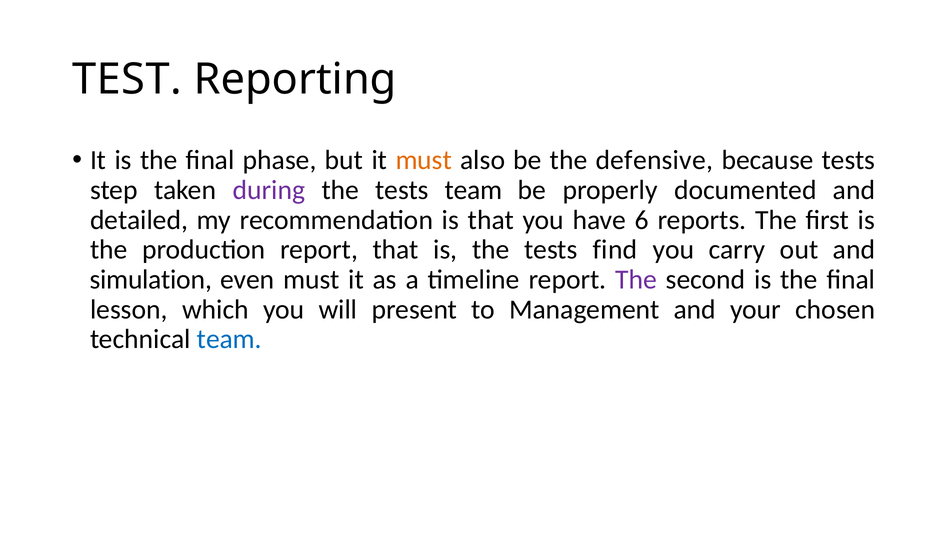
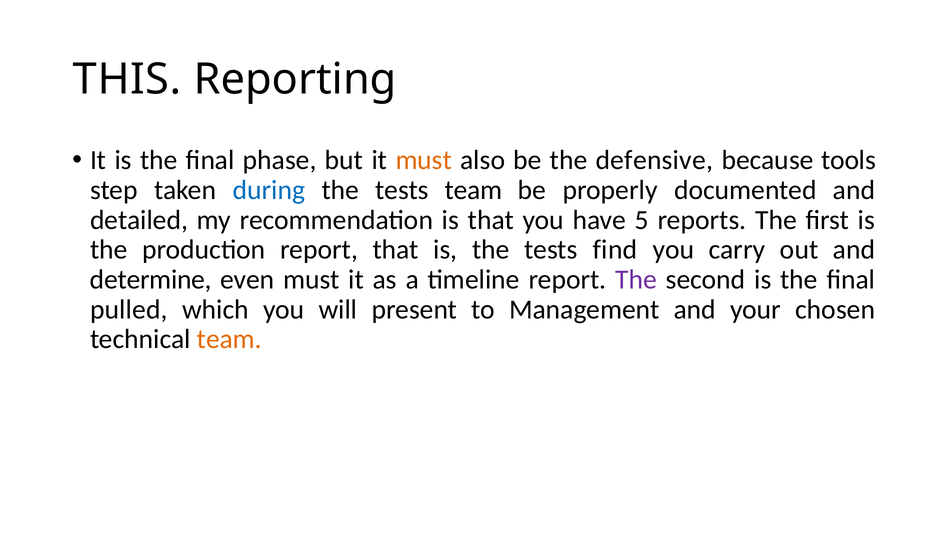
TEST: TEST -> THIS
because tests: tests -> tools
during colour: purple -> blue
6: 6 -> 5
simulation: simulation -> determine
lesson: lesson -> pulled
team at (229, 339) colour: blue -> orange
